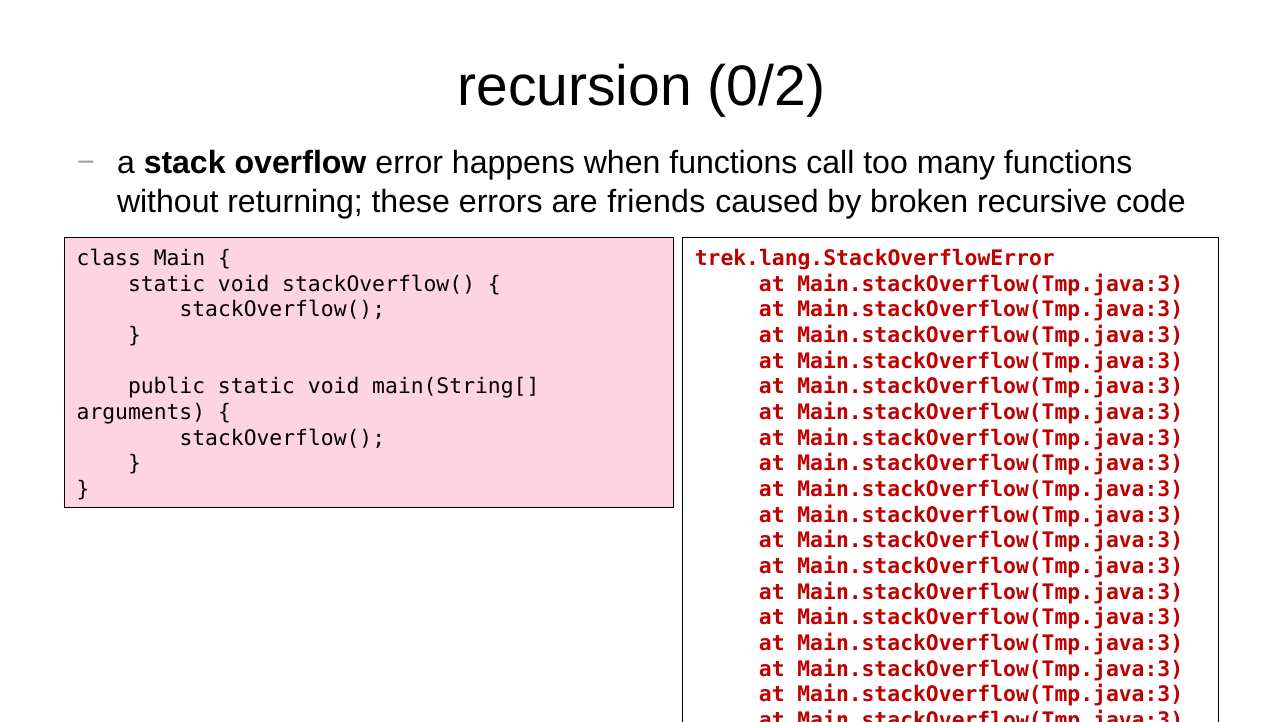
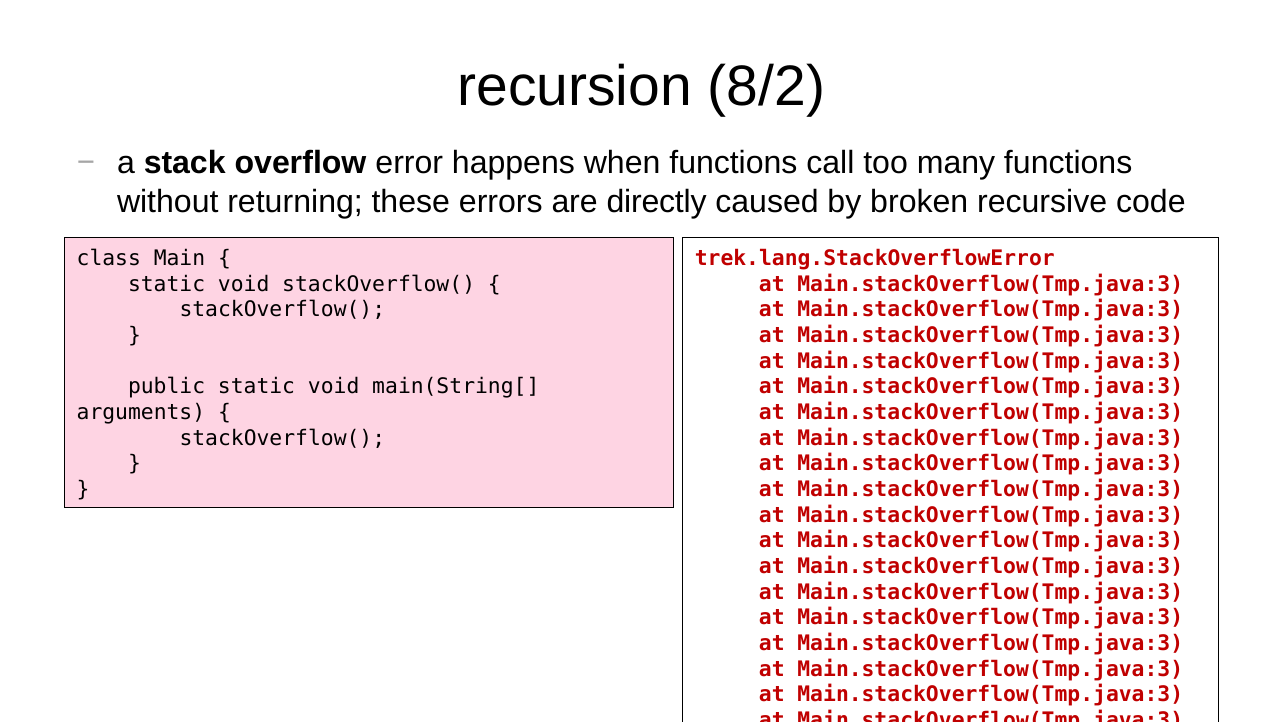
0/2: 0/2 -> 8/2
friends: friends -> directly
